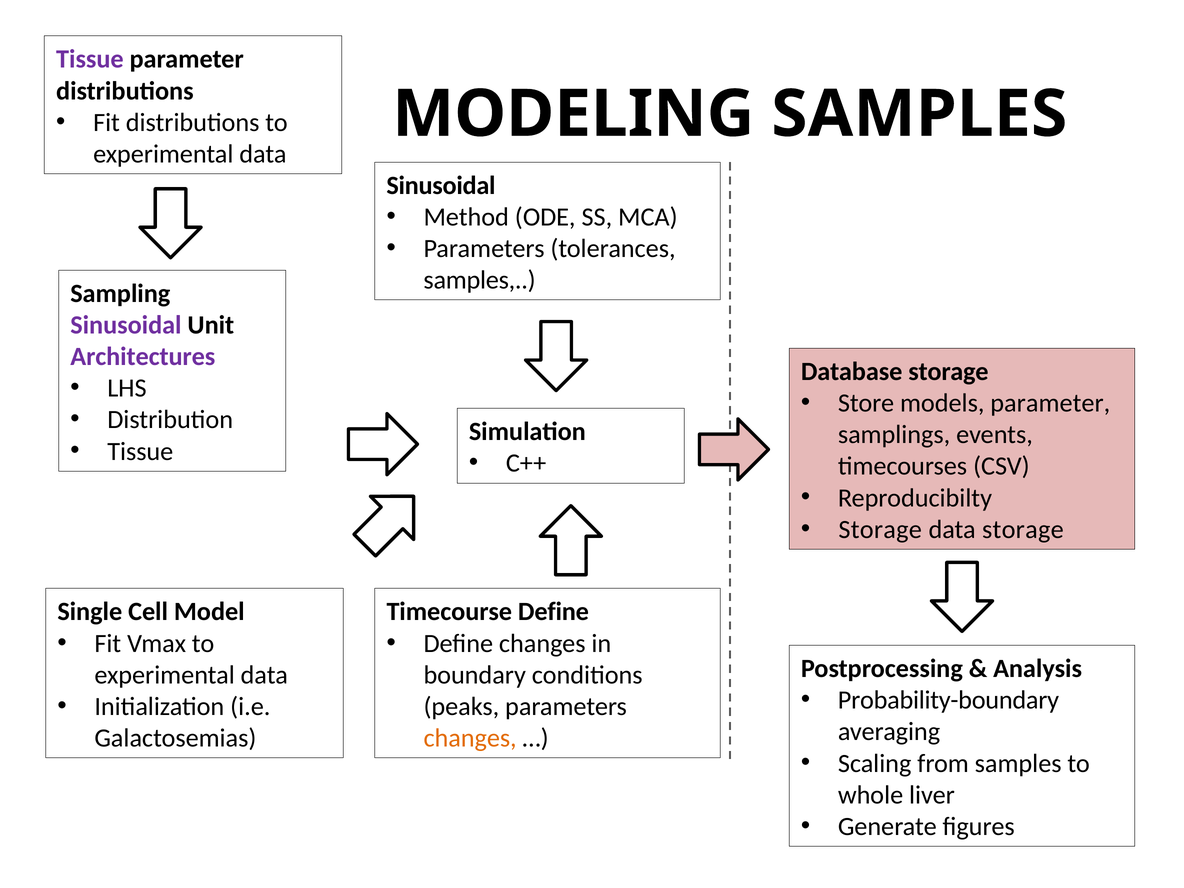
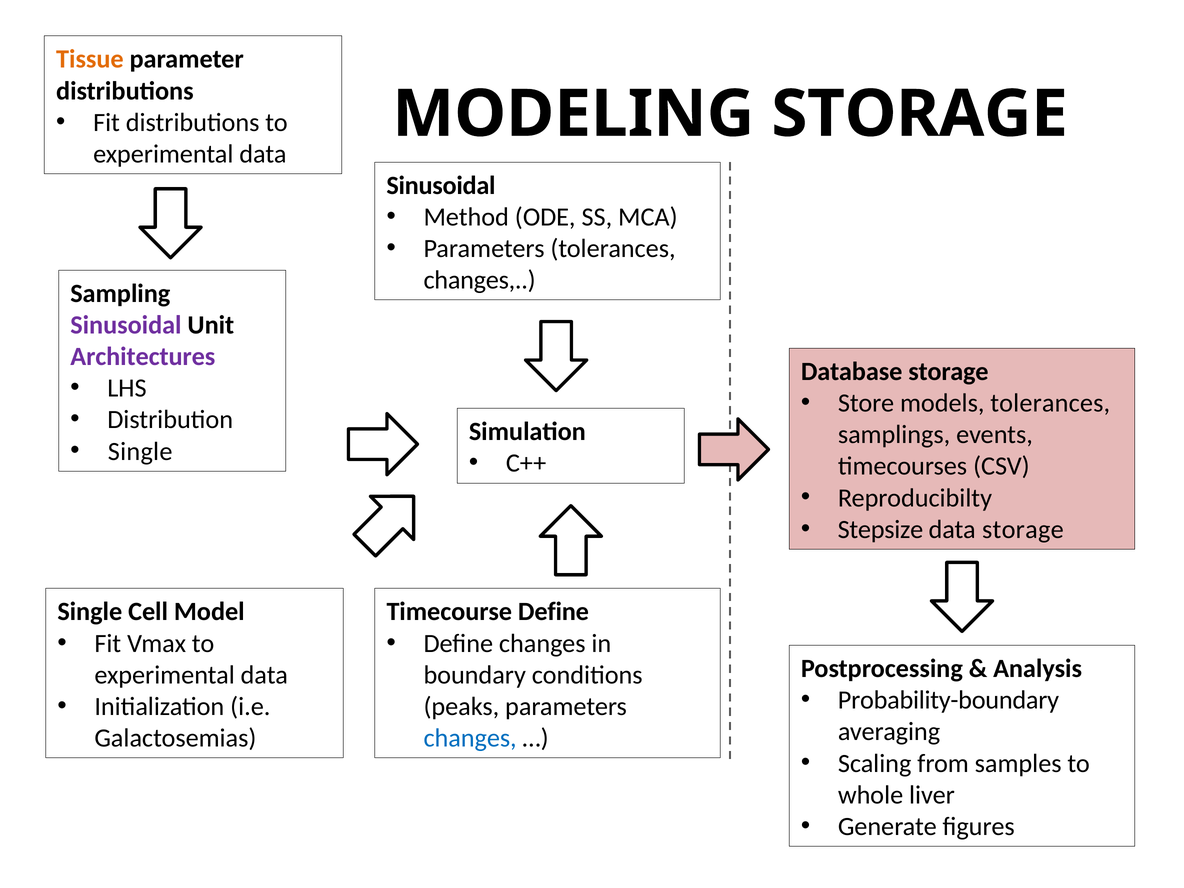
Tissue at (90, 59) colour: purple -> orange
MODELING SAMPLES: SAMPLES -> STORAGE
samples at (480, 280): samples -> changes
models parameter: parameter -> tolerances
Tissue at (140, 451): Tissue -> Single
Storage at (880, 529): Storage -> Stepsize
changes at (470, 738) colour: orange -> blue
